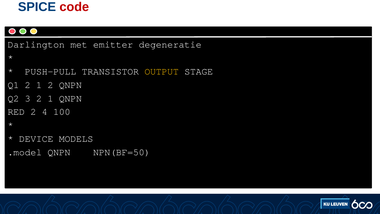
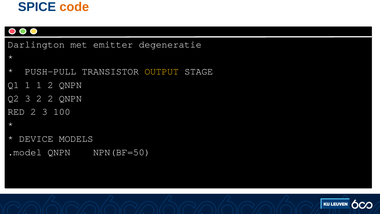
code colour: red -> orange
Q1 2: 2 -> 1
3 2 1: 1 -> 2
2 4: 4 -> 3
